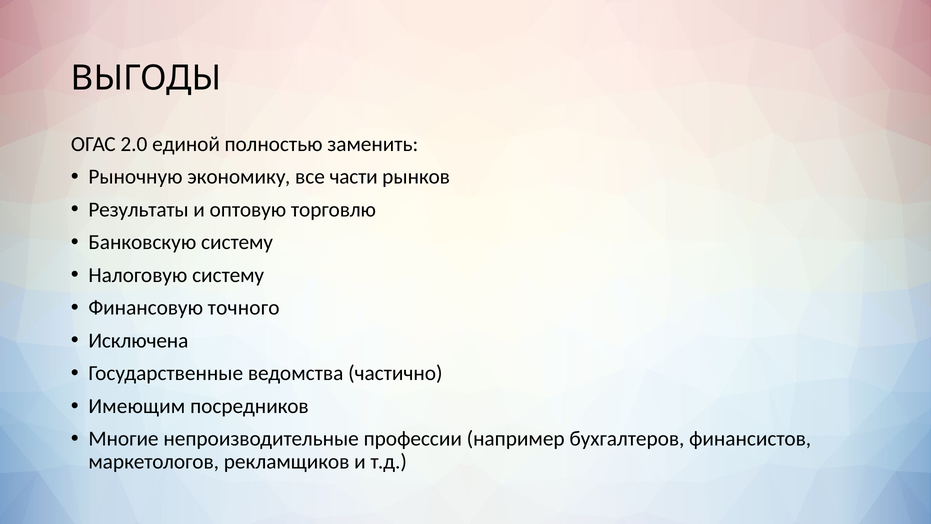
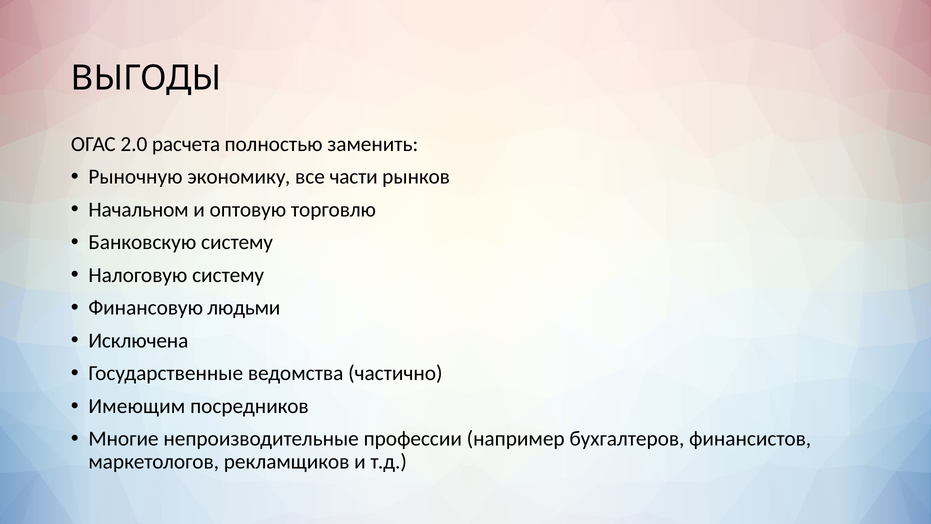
единой: единой -> расчета
Результаты: Результаты -> Начальном
точного: точного -> людьми
